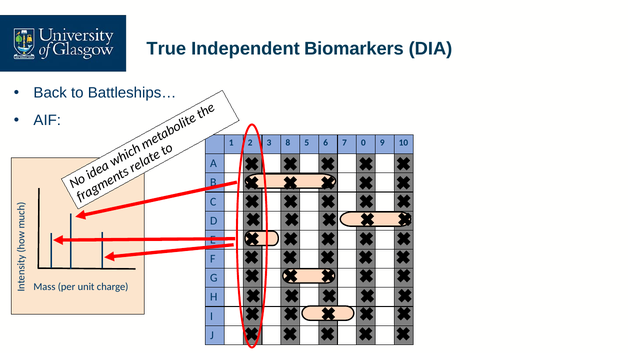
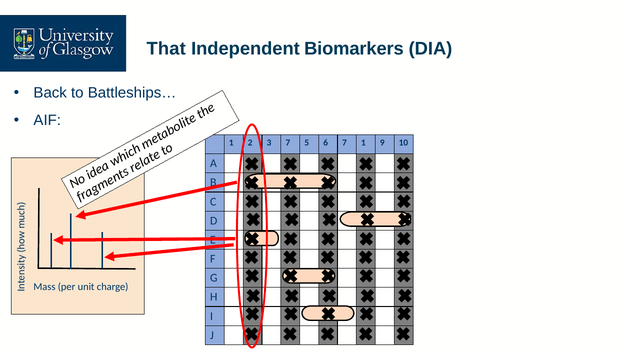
True: True -> That
3 8: 8 -> 7
7 0: 0 -> 1
